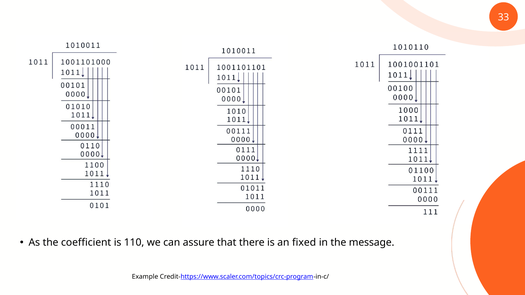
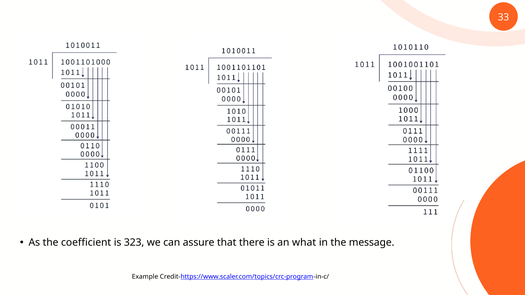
110: 110 -> 323
fixed: fixed -> what
